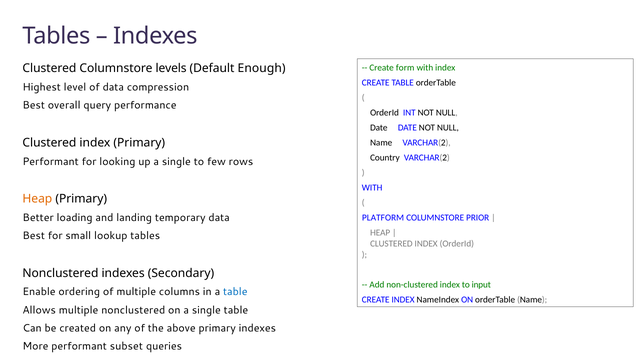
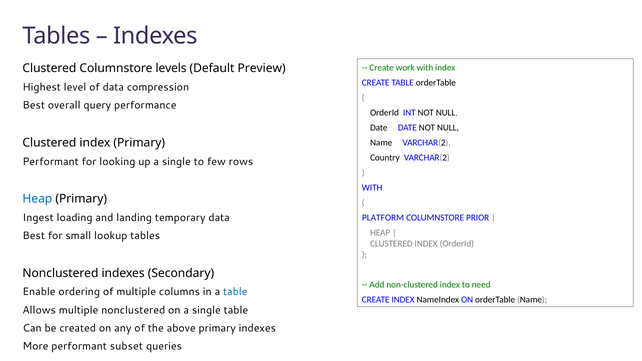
form: form -> work
Enough: Enough -> Preview
Heap at (37, 199) colour: orange -> blue
Better: Better -> Ingest
input: input -> need
